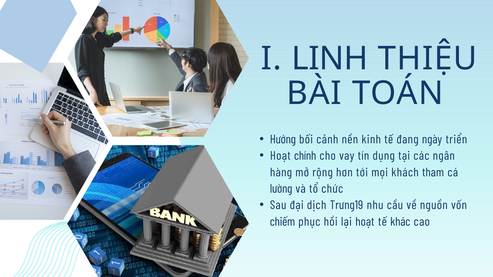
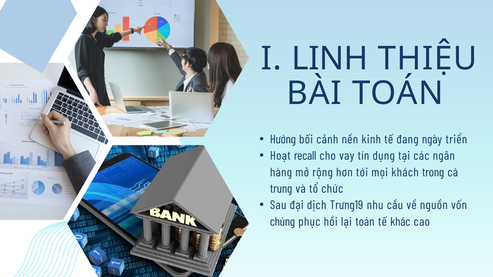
chính: chính -> recall
tham: tham -> trong
lường: lường -> trung
chiếm: chiếm -> chúng
lại hoạt: hoạt -> toán
